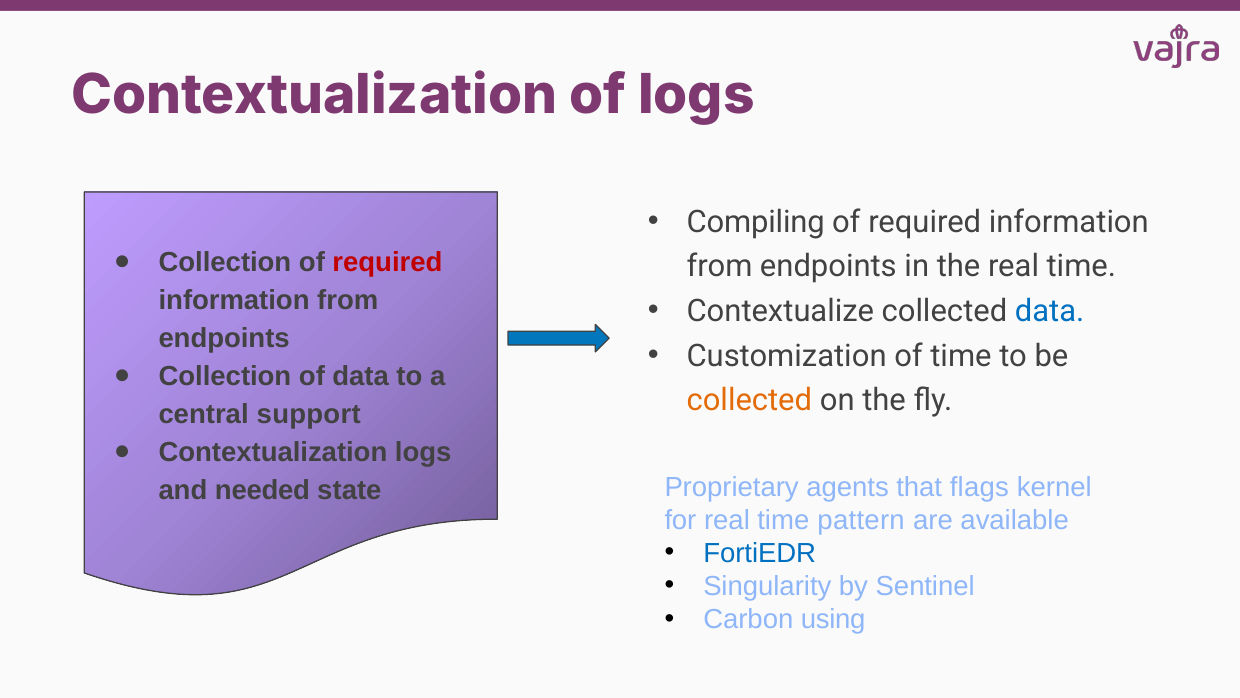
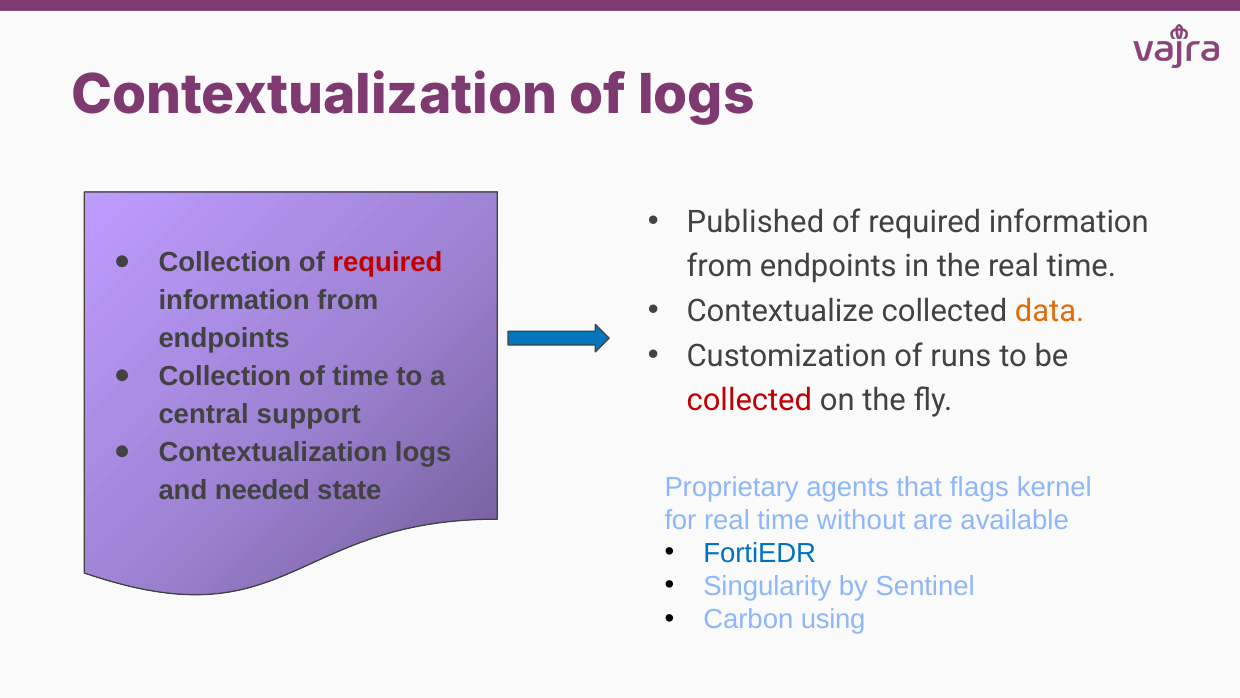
Compiling: Compiling -> Published
data at (1050, 311) colour: blue -> orange
of time: time -> runs
of data: data -> time
collected at (749, 400) colour: orange -> red
pattern: pattern -> without
